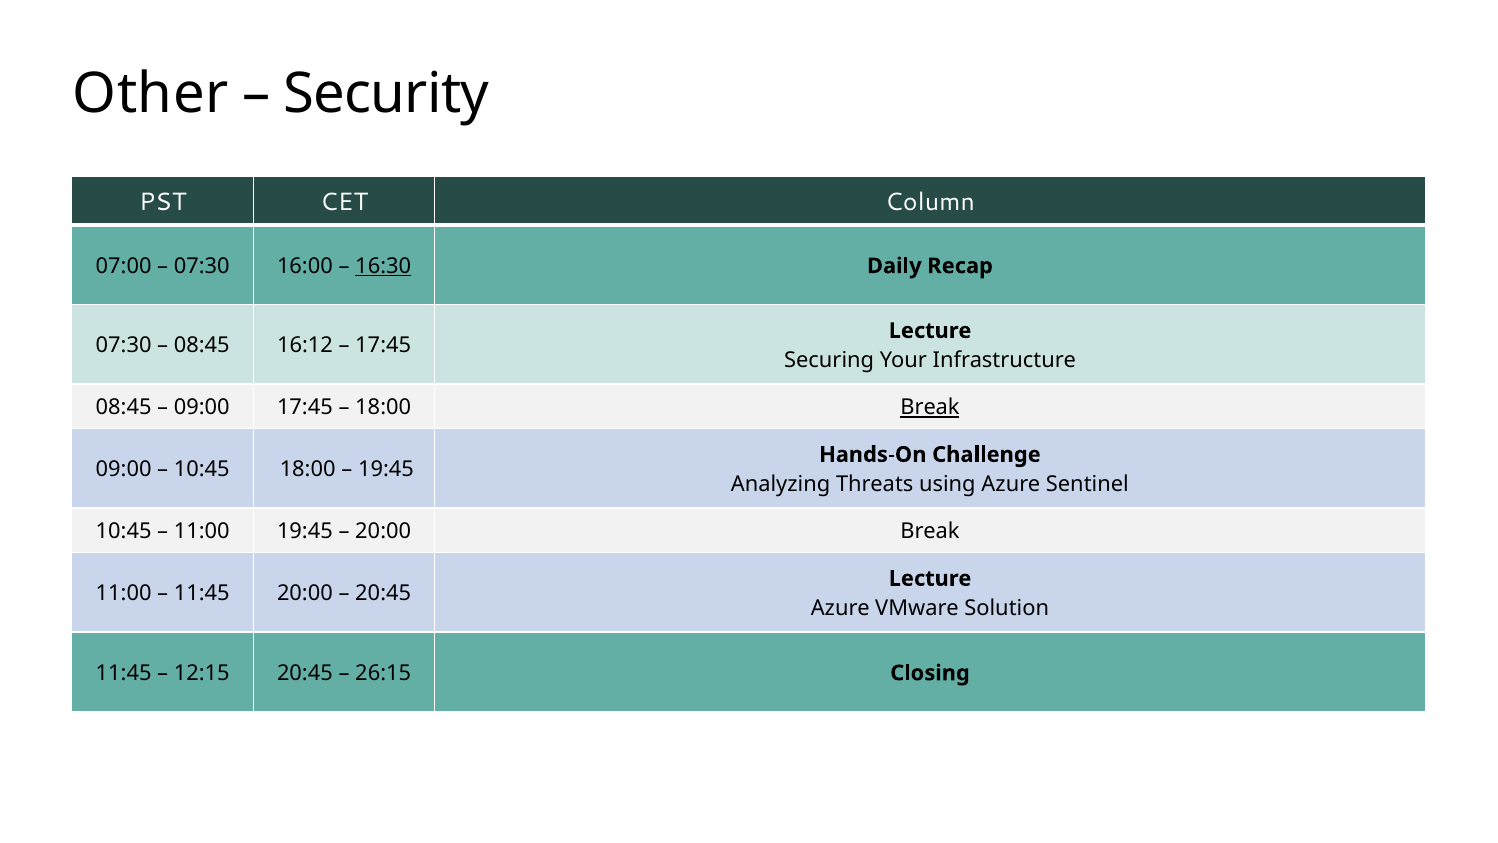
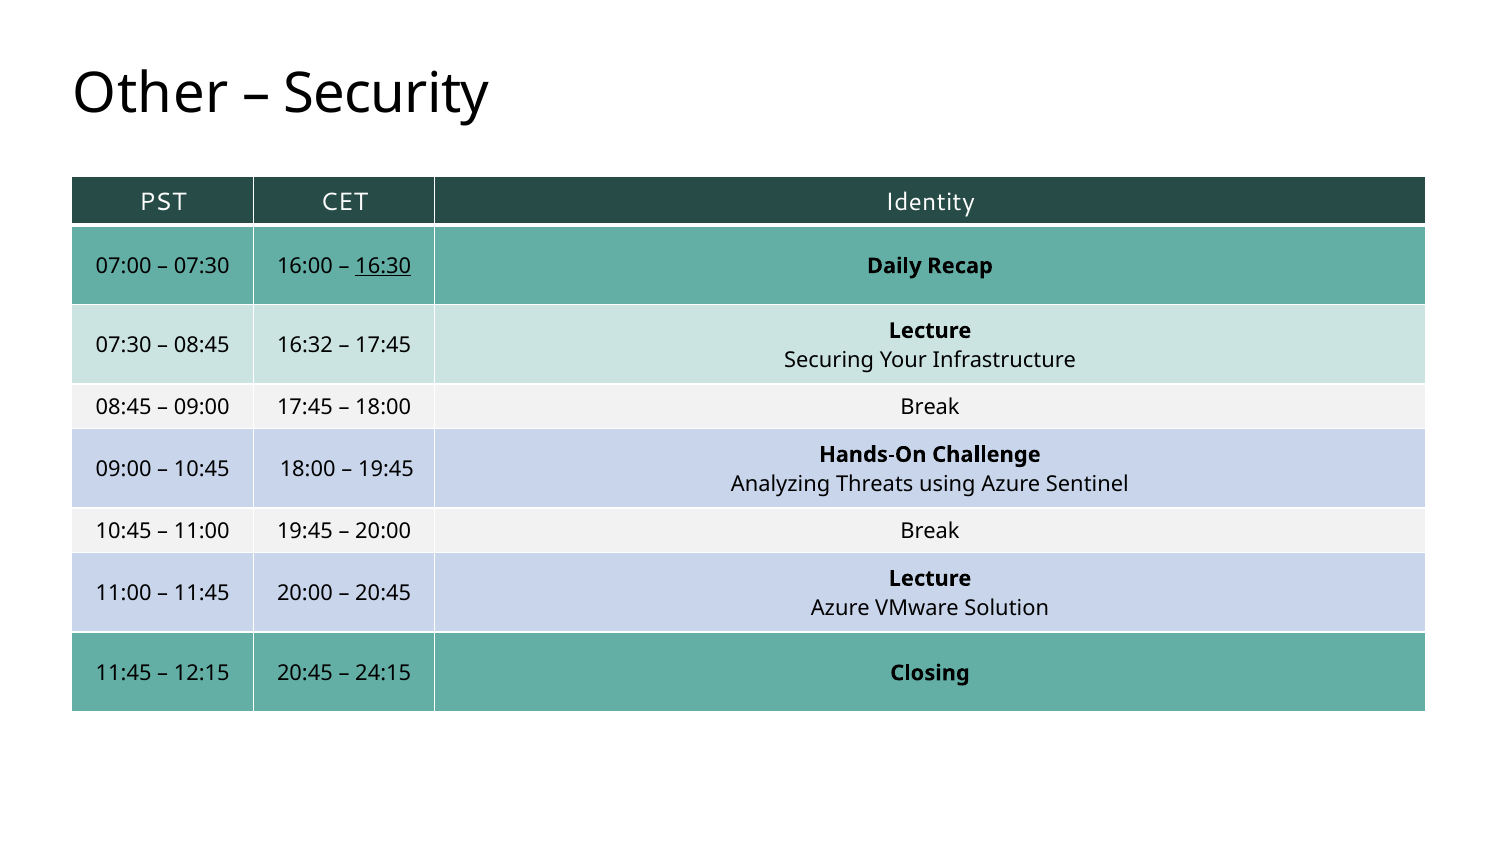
Column: Column -> Identity
16:12: 16:12 -> 16:32
Break at (930, 407) underline: present -> none
26:15: 26:15 -> 24:15
